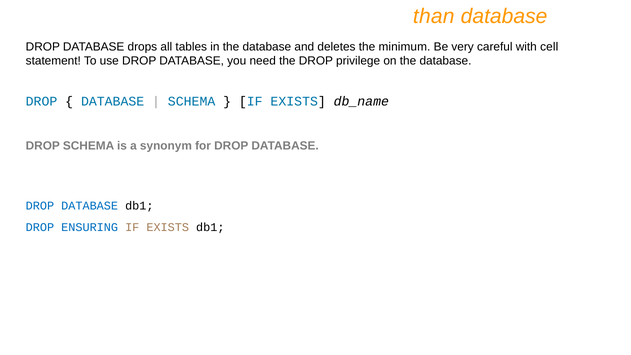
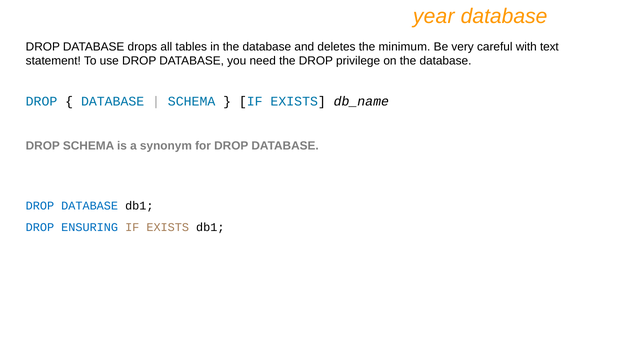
than: than -> year
cell: cell -> text
